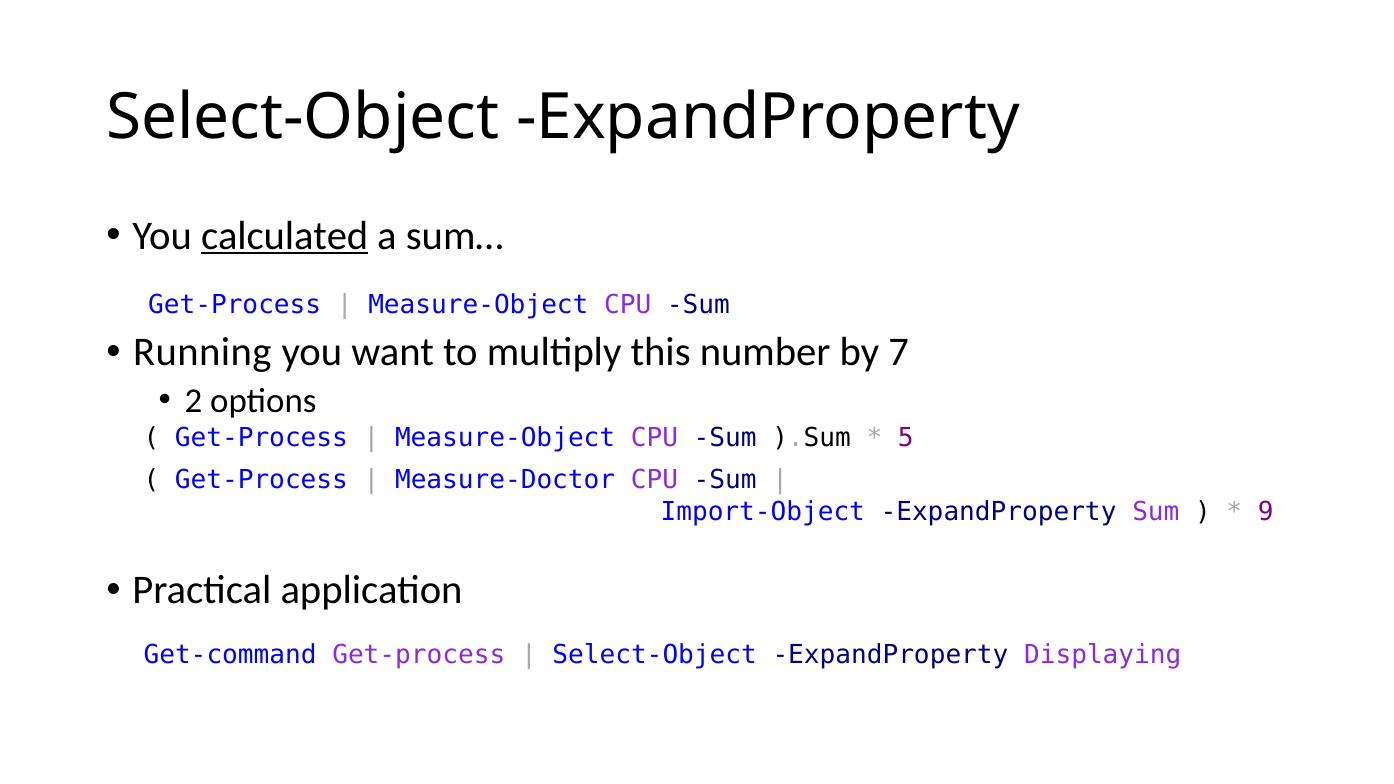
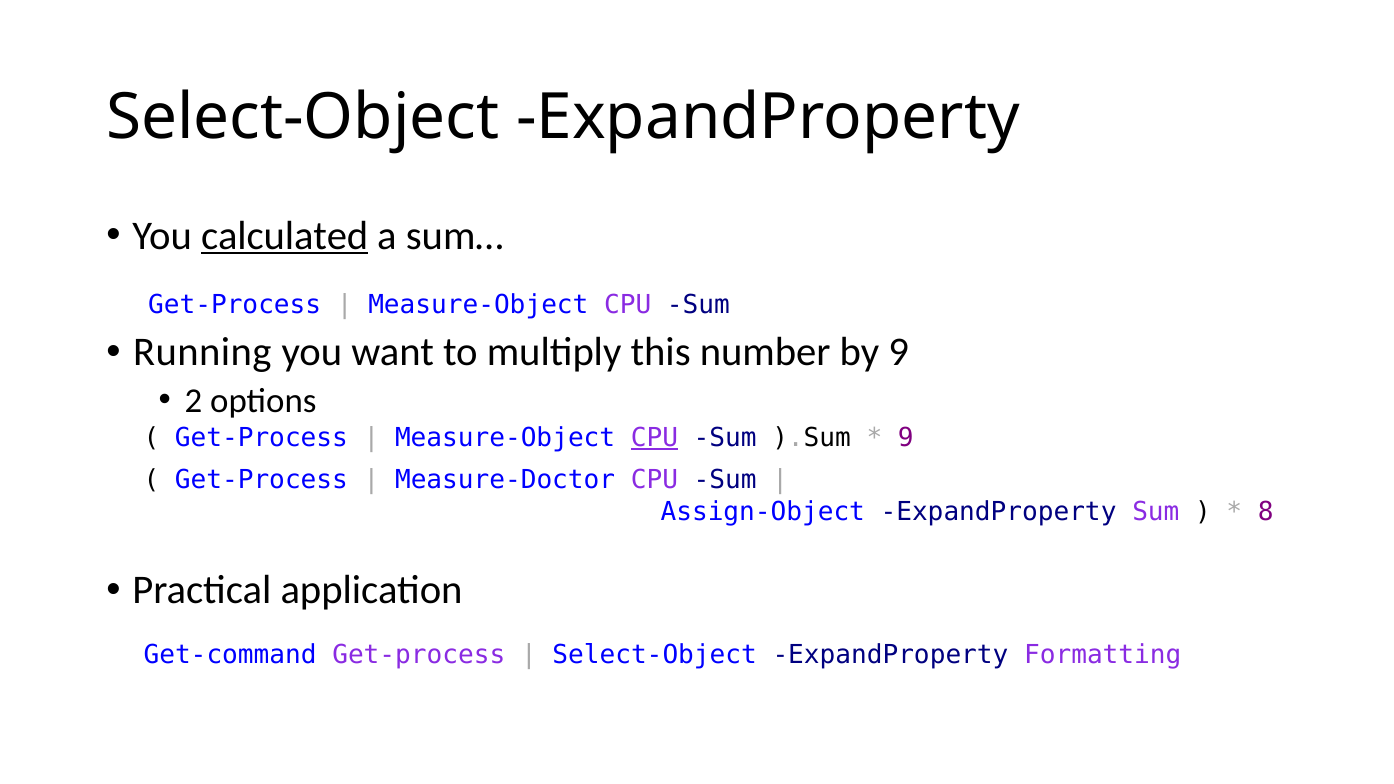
by 7: 7 -> 9
CPU at (655, 438) underline: none -> present
5 at (906, 438): 5 -> 9
Import-Object: Import-Object -> Assign-Object
9: 9 -> 8
Displaying: Displaying -> Formatting
